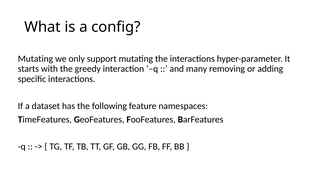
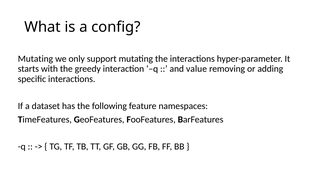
many: many -> value
